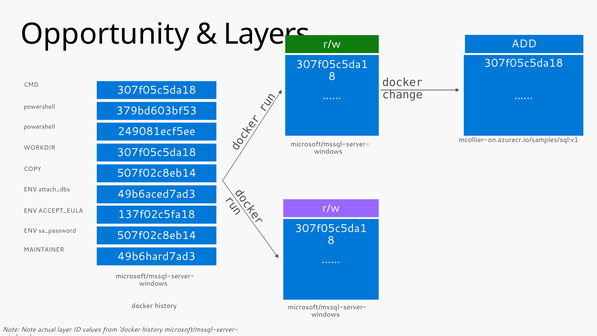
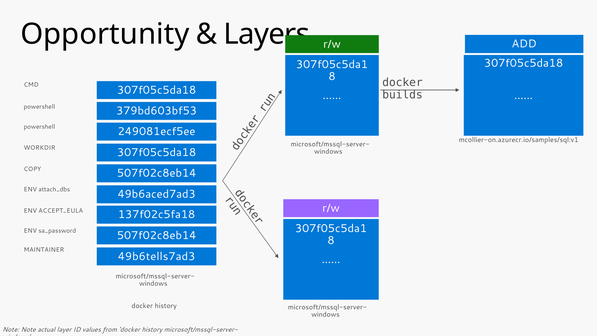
change: change -> builds
49b6hard7ad3: 49b6hard7ad3 -> 49b6tells7ad3
